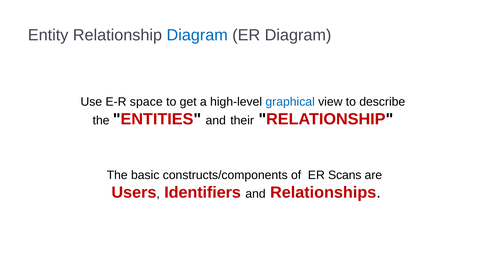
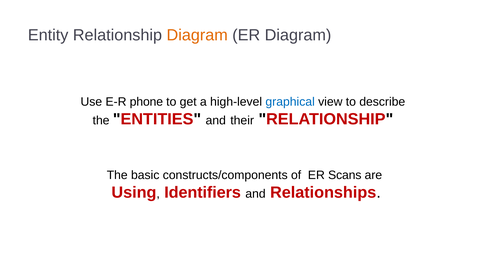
Diagram at (197, 35) colour: blue -> orange
space: space -> phone
Users: Users -> Using
